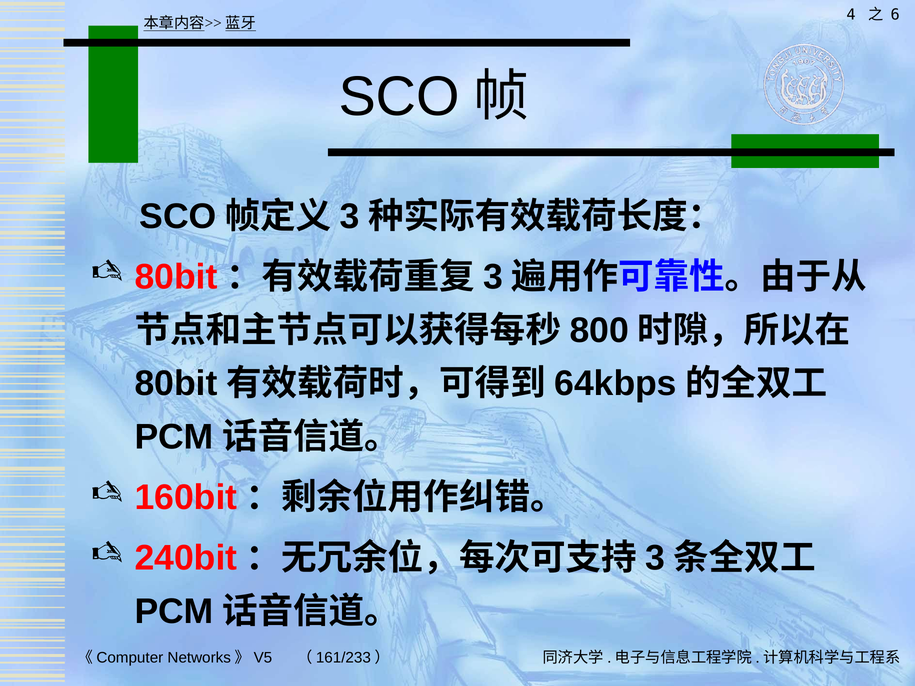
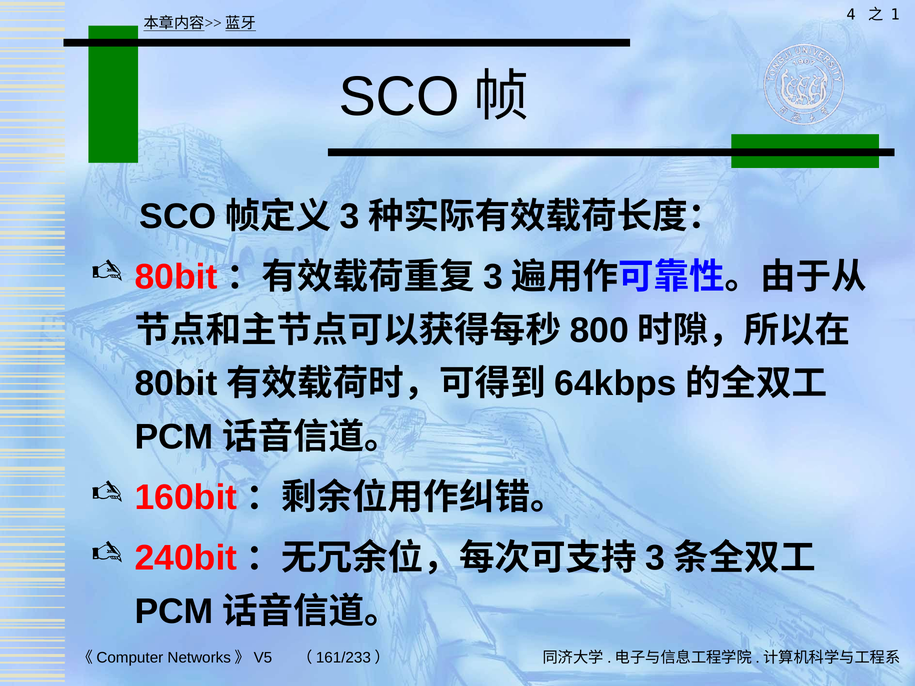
6: 6 -> 1
